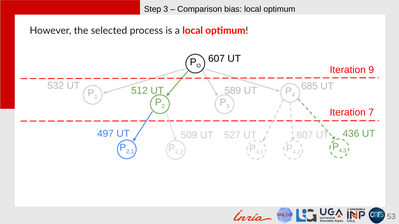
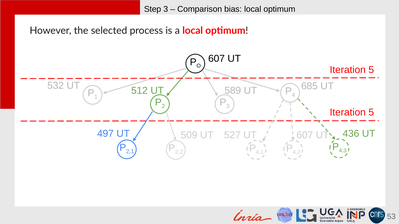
9 at (371, 70): 9 -> 5
7 at (371, 113): 7 -> 5
